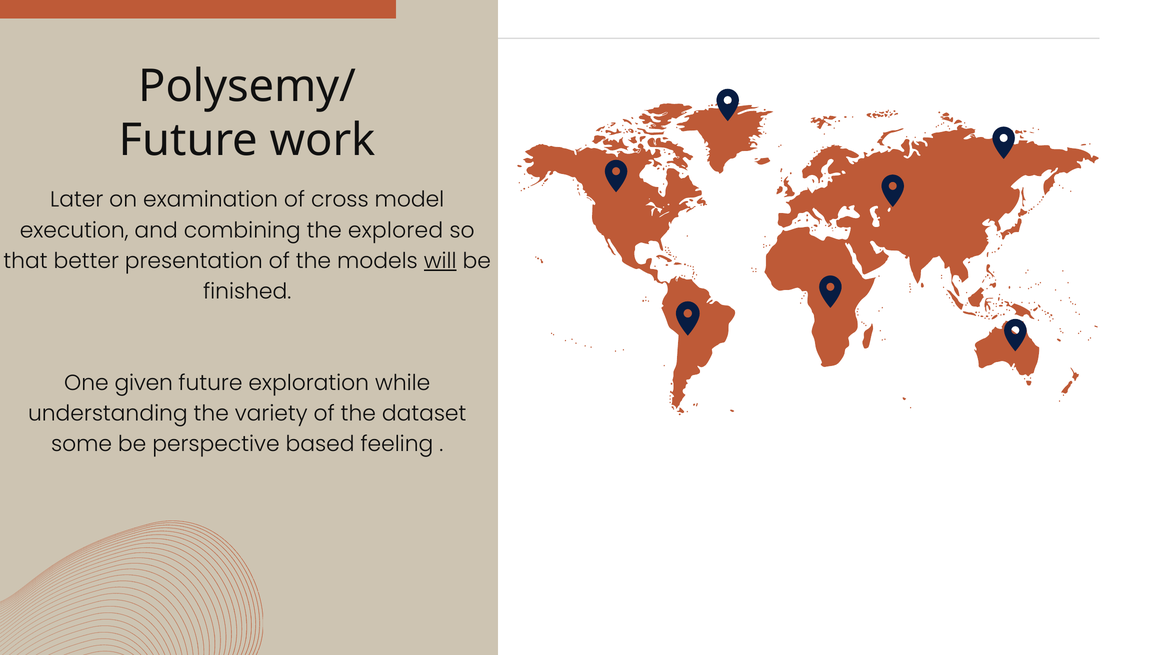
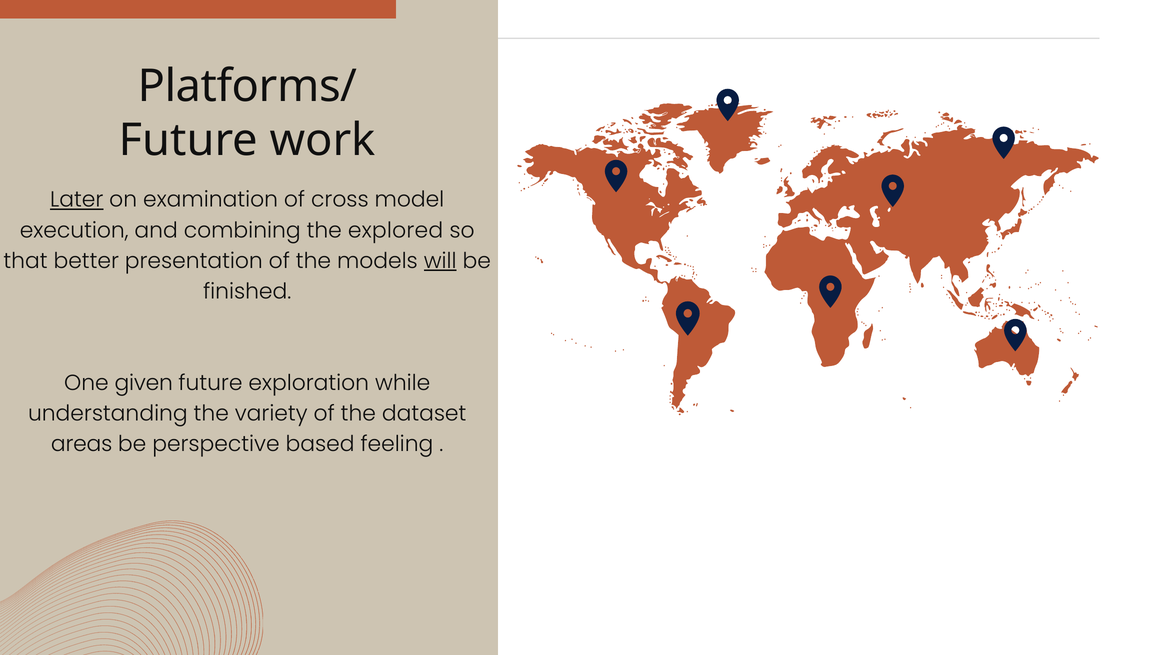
Polysemy/: Polysemy/ -> Platforms/
Later underline: none -> present
some: some -> areas
